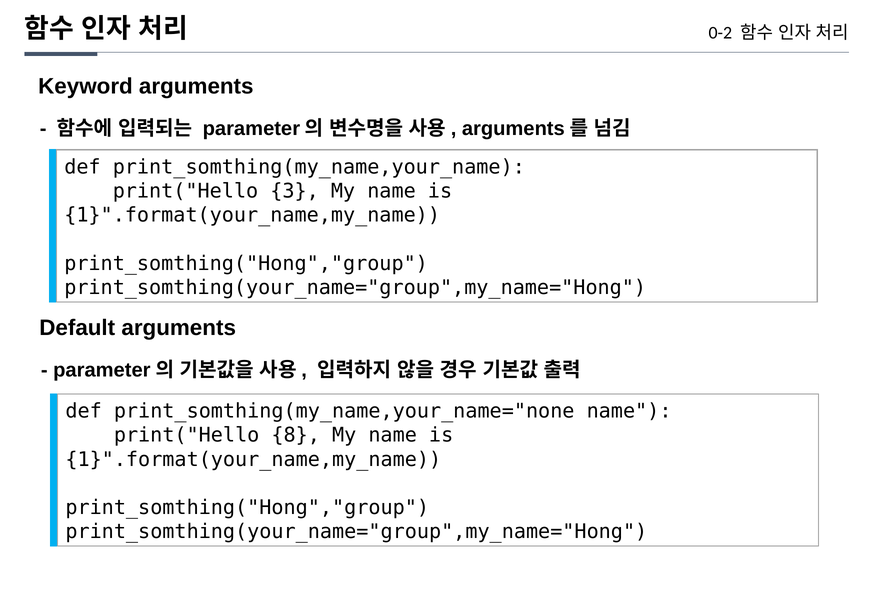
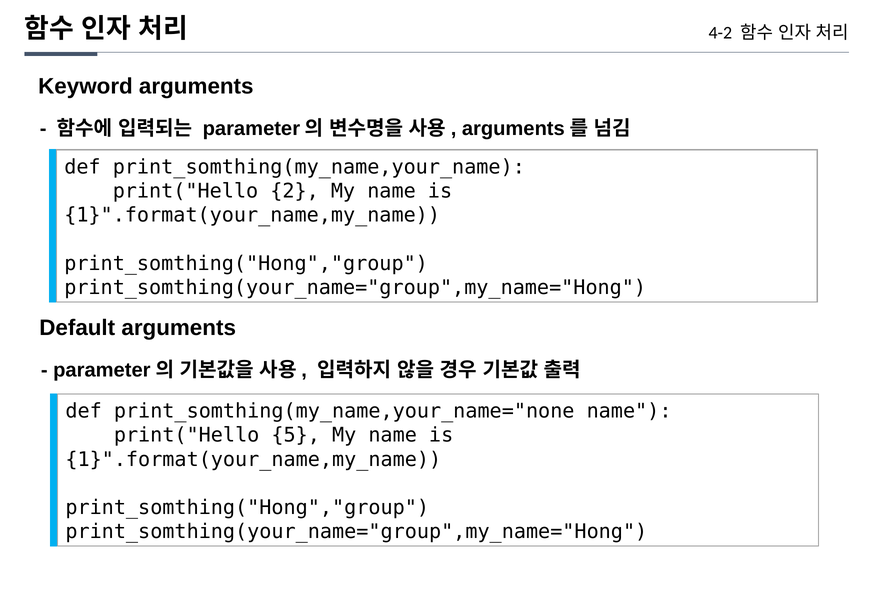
0-2: 0-2 -> 4-2
3: 3 -> 2
8: 8 -> 5
